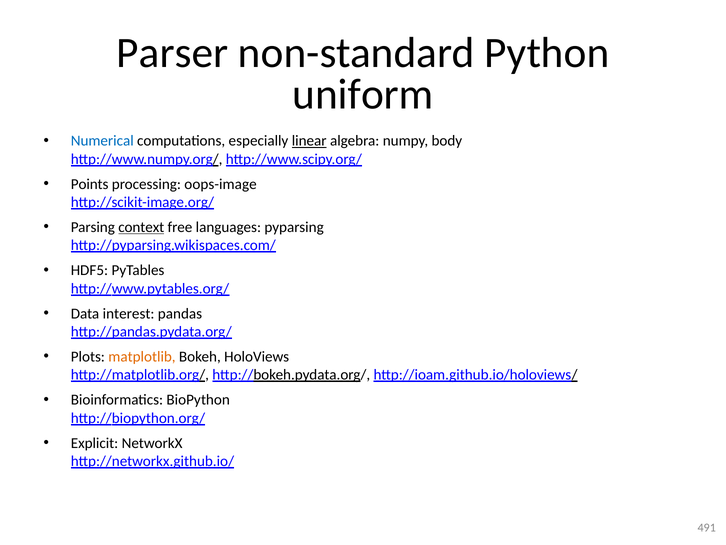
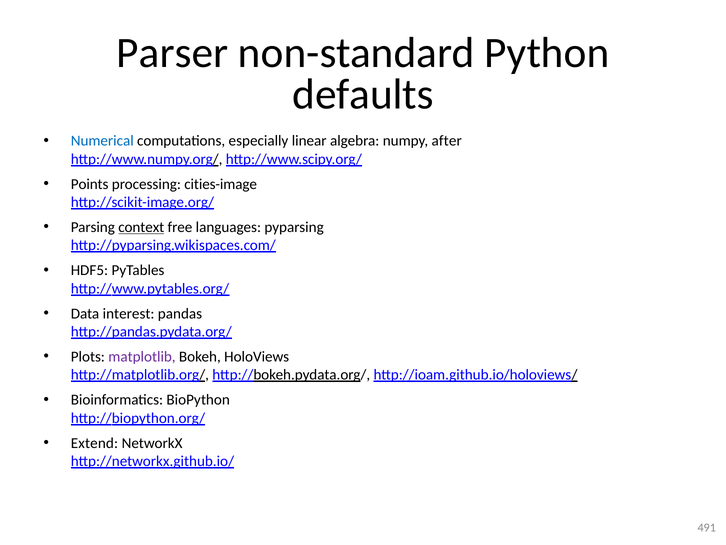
uniform: uniform -> defaults
linear underline: present -> none
body: body -> after
oops-image: oops-image -> cities-image
matplotlib colour: orange -> purple
Explicit: Explicit -> Extend
